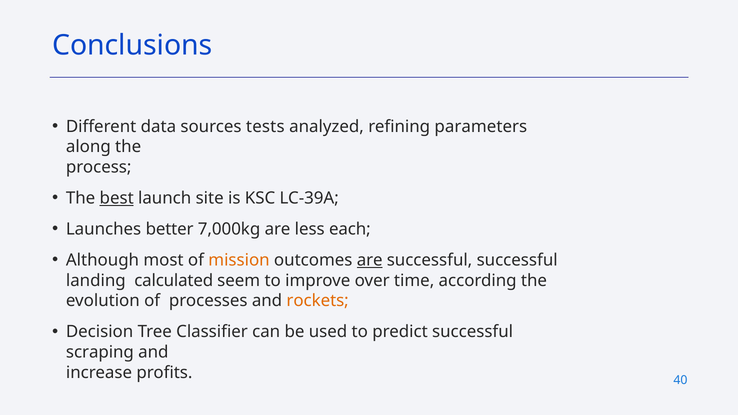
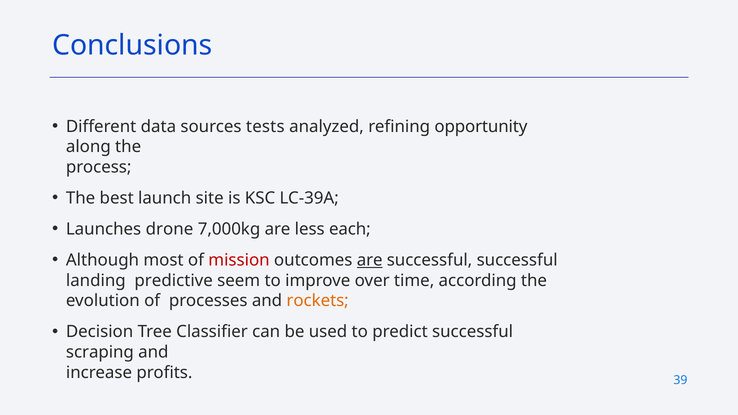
parameters: parameters -> opportunity
best underline: present -> none
better: better -> drone
mission colour: orange -> red
calculated: calculated -> predictive
40: 40 -> 39
